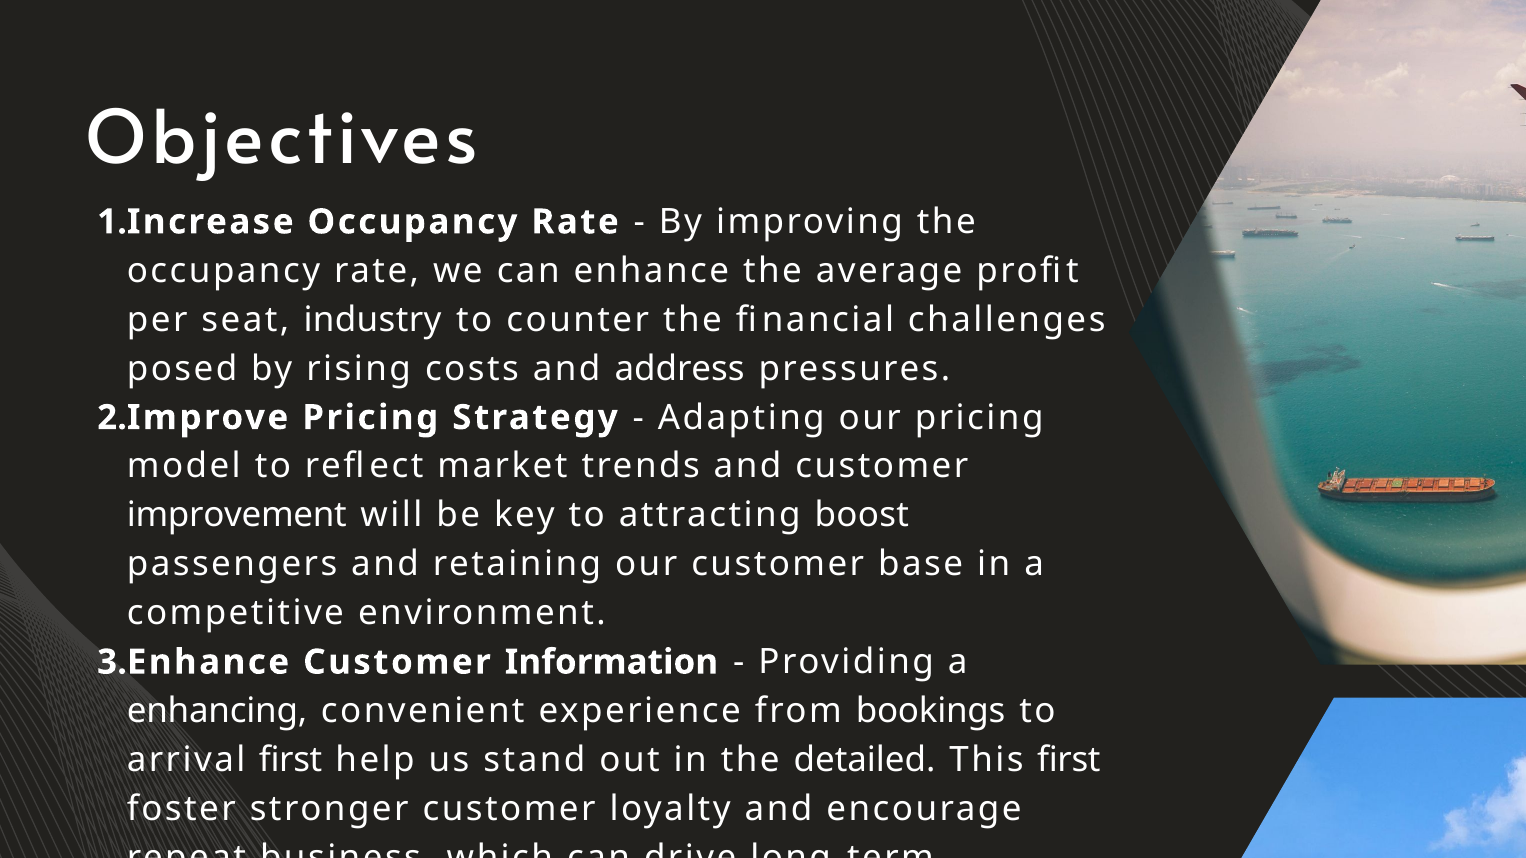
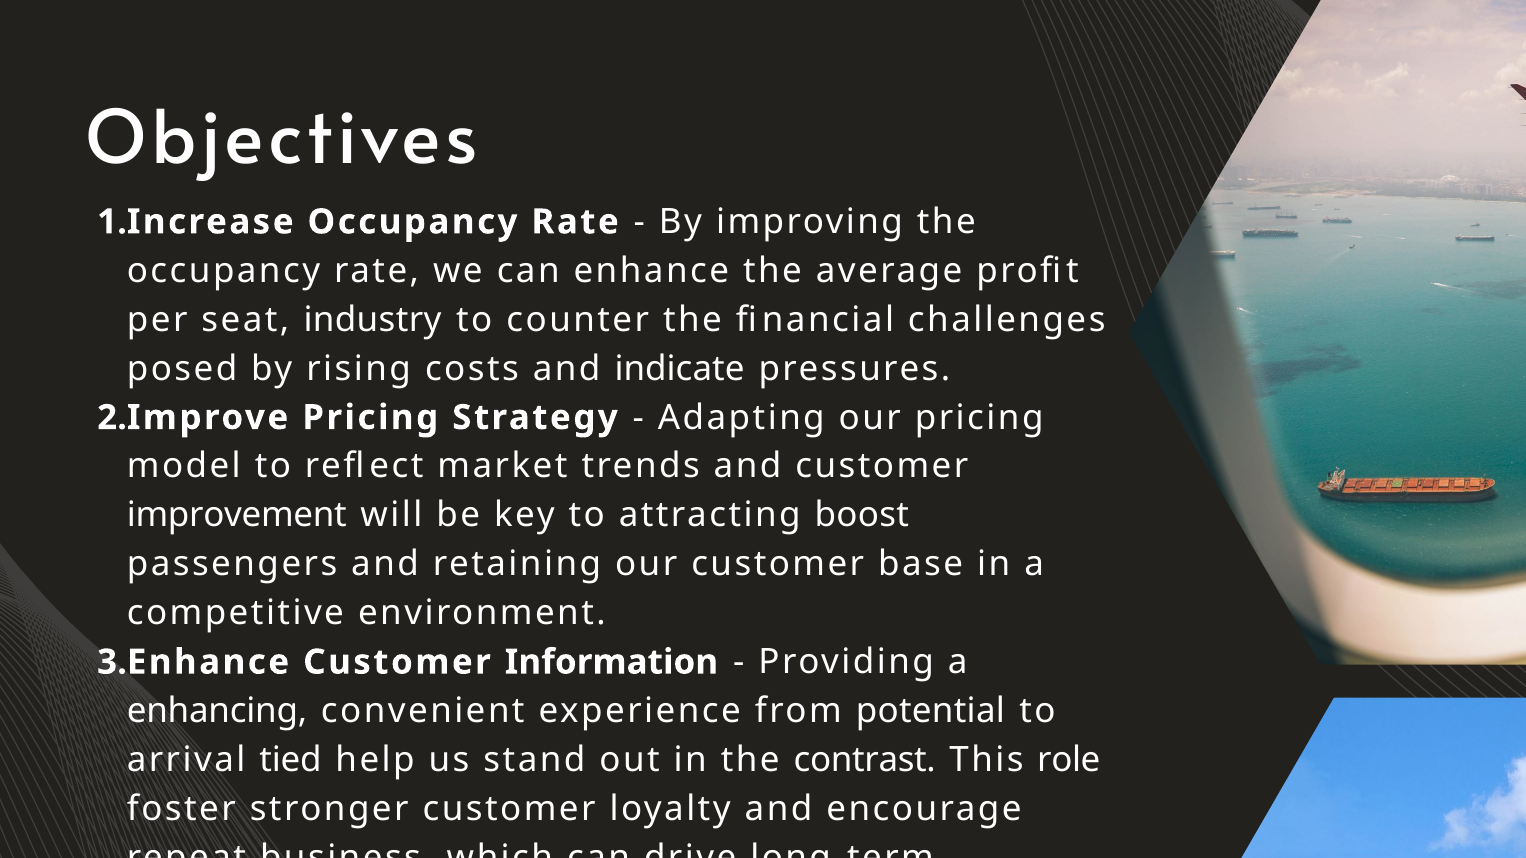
address: address -> indicate
bookings: bookings -> potential
arrival first: first -> tied
detailed: detailed -> contrast
This first: first -> role
